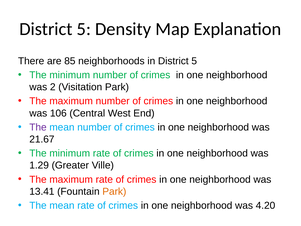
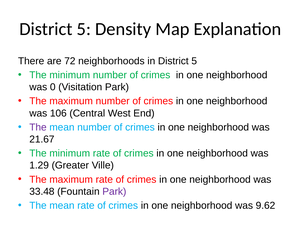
85: 85 -> 72
2: 2 -> 0
13.41: 13.41 -> 33.48
Park at (114, 191) colour: orange -> purple
4.20: 4.20 -> 9.62
